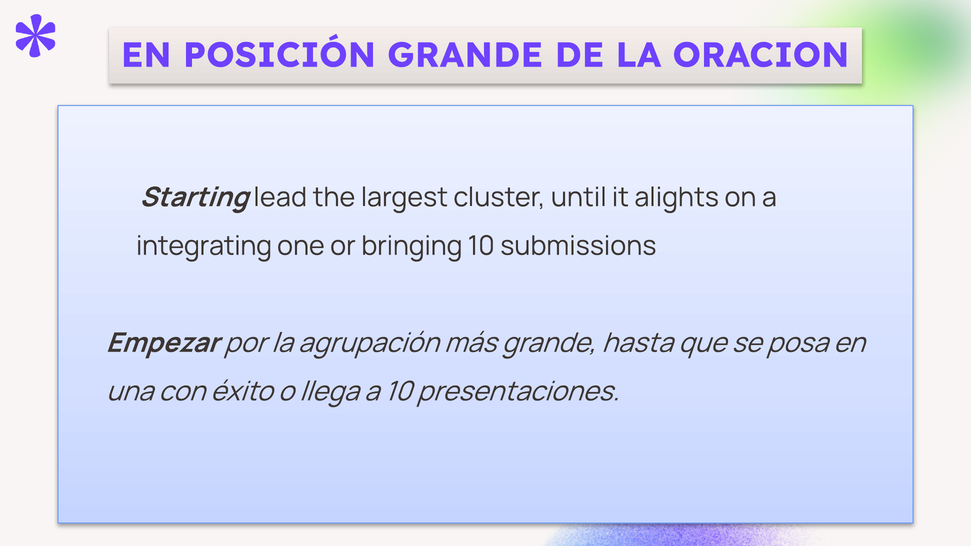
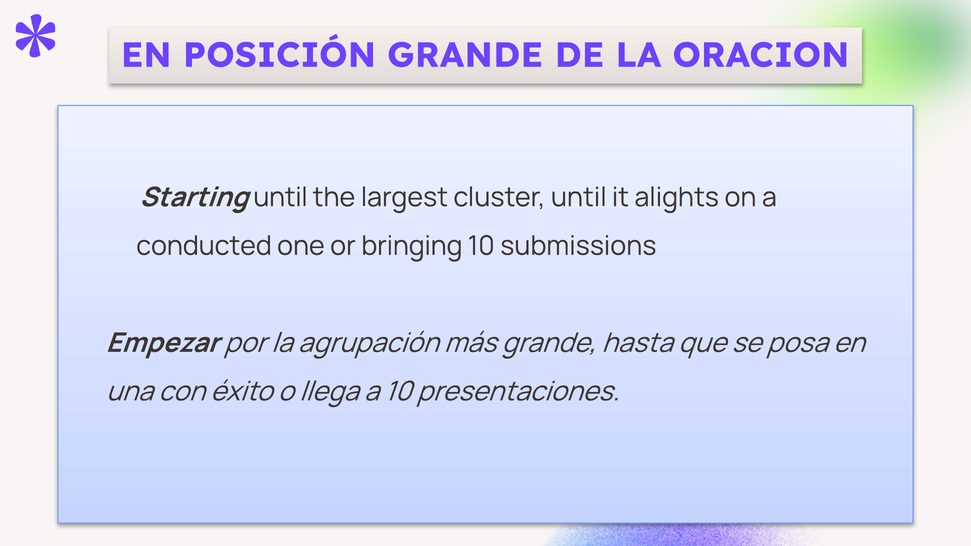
lead at (280, 197): lead -> until
integrating: integrating -> conducted
